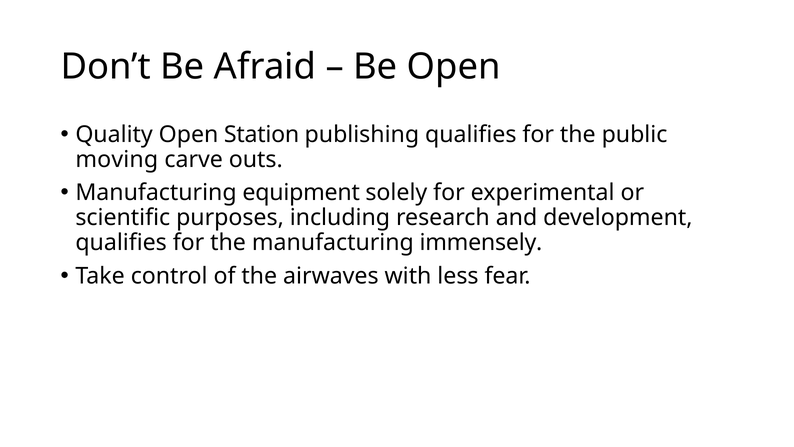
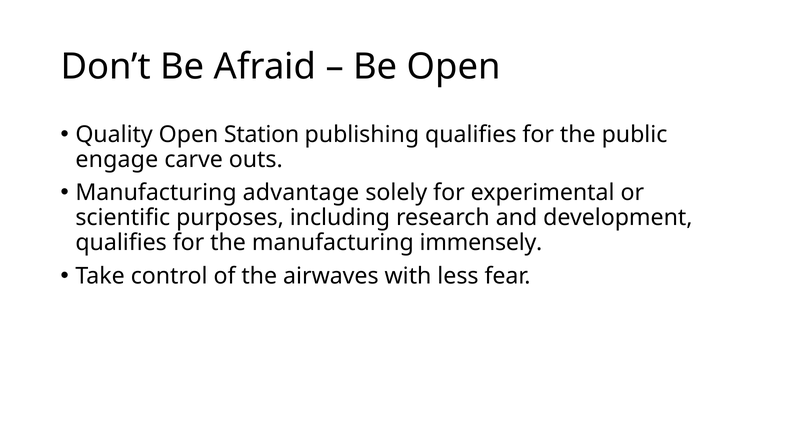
moving: moving -> engage
equipment: equipment -> advantage
